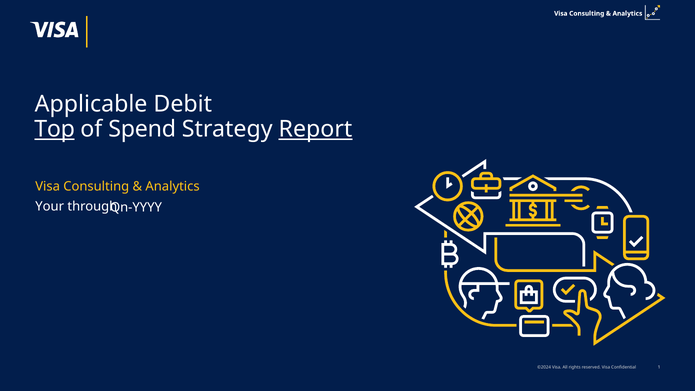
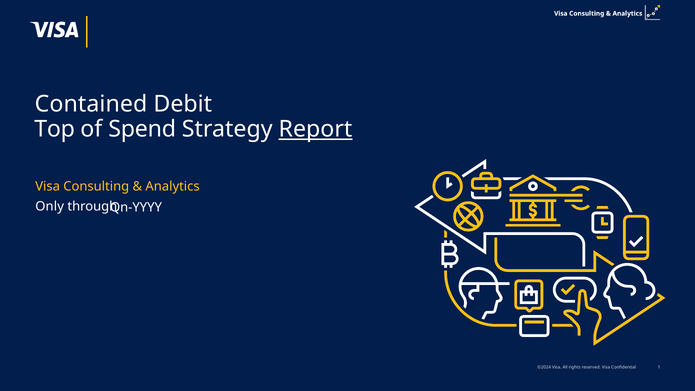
Applicable: Applicable -> Contained
Top underline: present -> none
Your: Your -> Only
